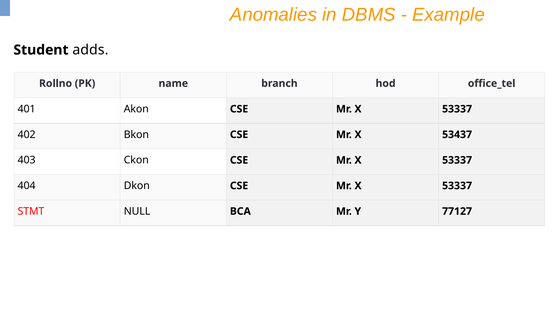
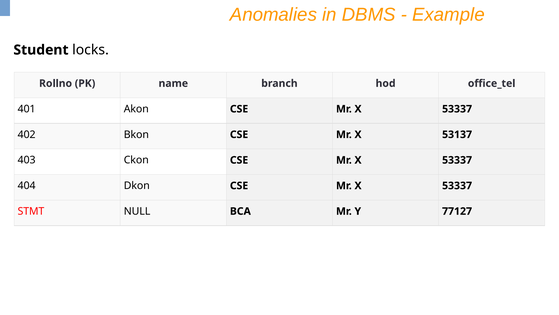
adds: adds -> locks
53437: 53437 -> 53137
